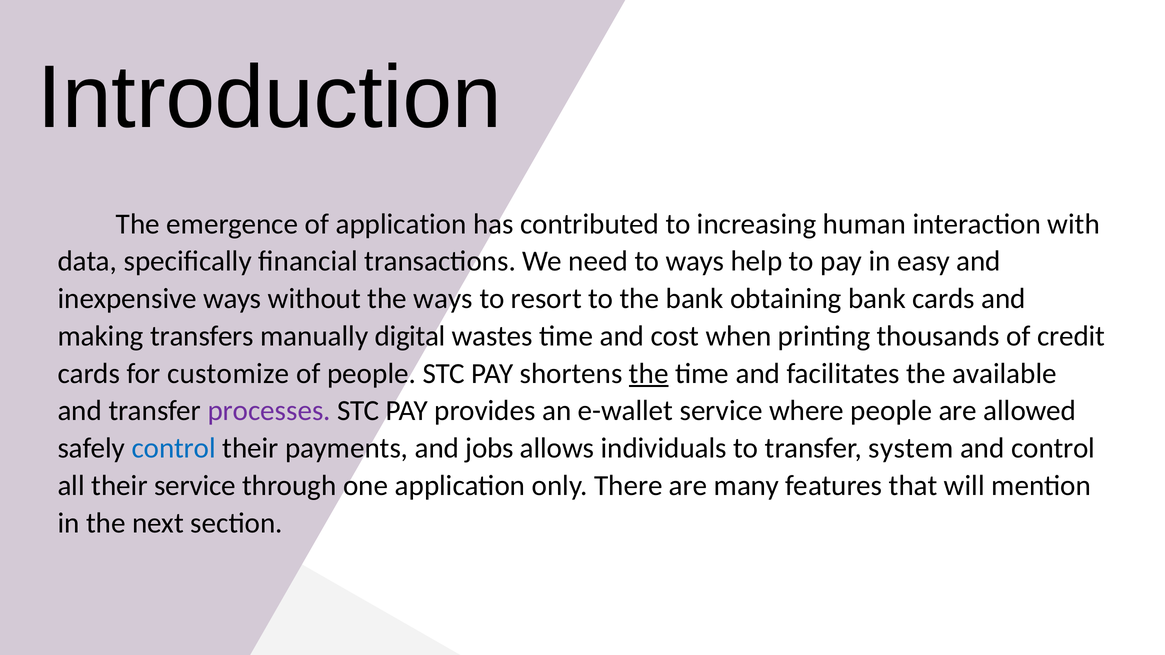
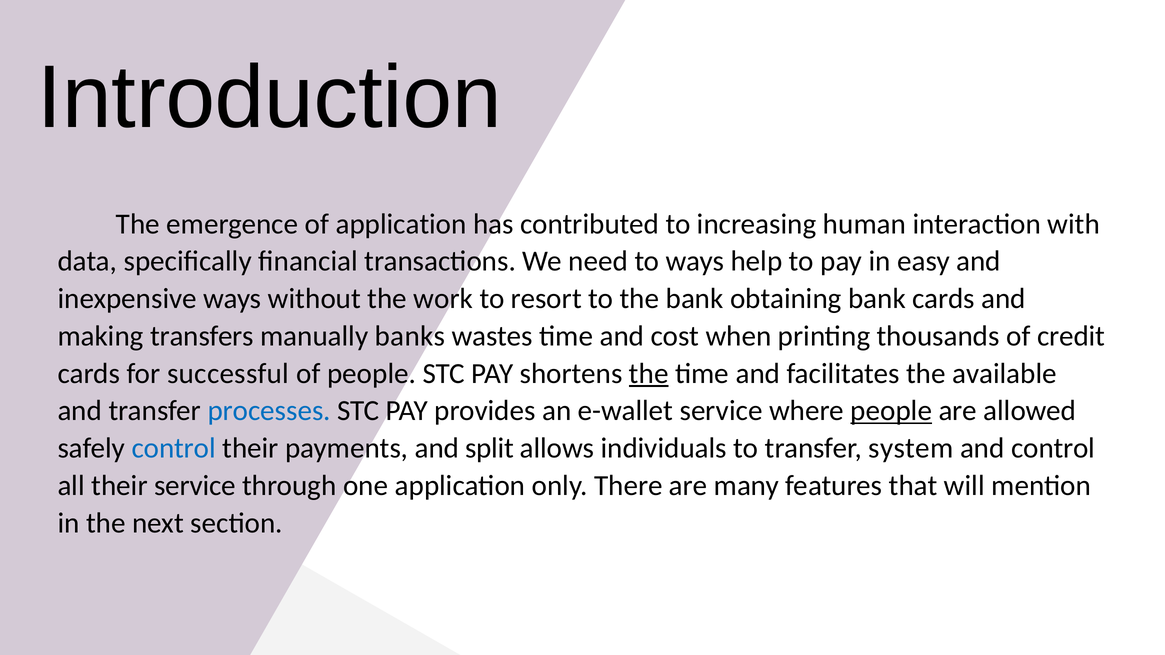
the ways: ways -> work
digital: digital -> banks
customize: customize -> successful
processes colour: purple -> blue
people at (891, 411) underline: none -> present
jobs: jobs -> split
